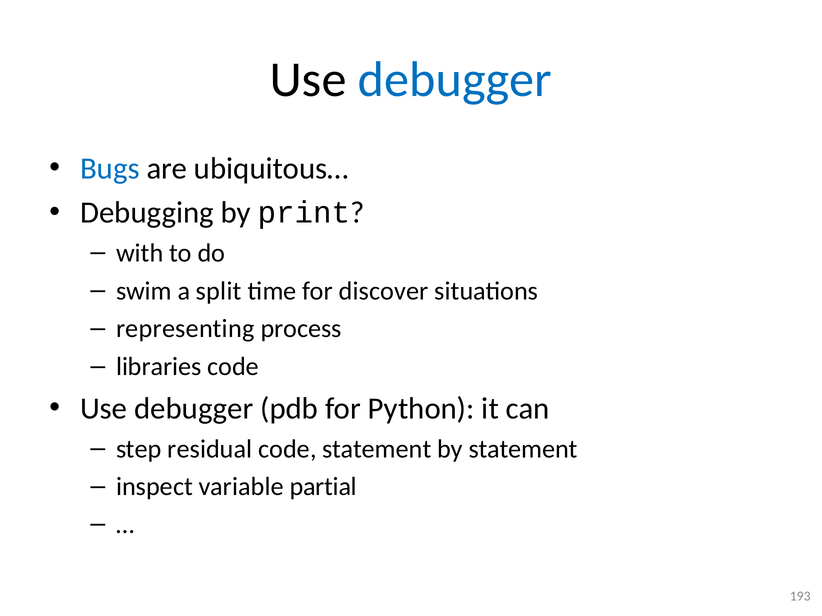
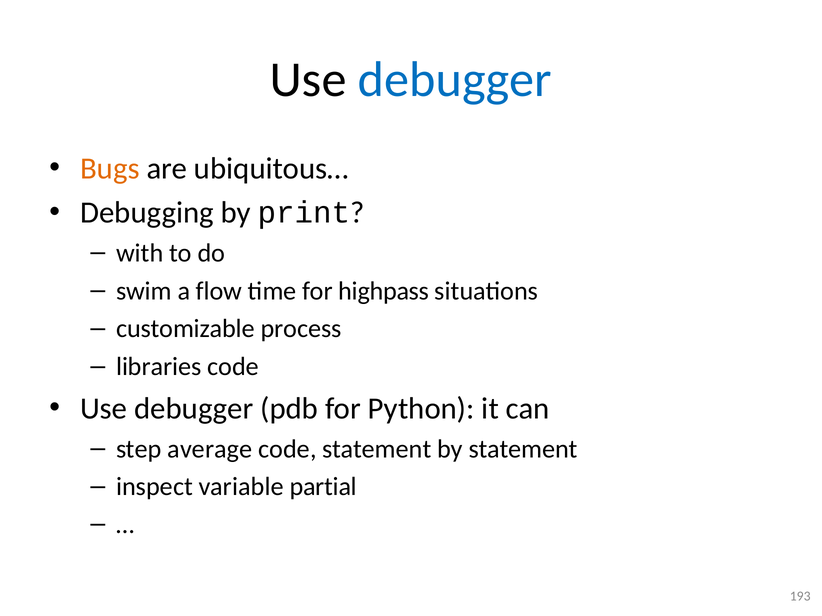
Bugs colour: blue -> orange
split: split -> flow
discover: discover -> highpass
representing: representing -> customizable
residual: residual -> average
